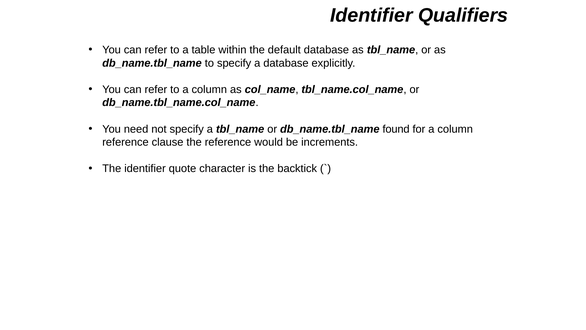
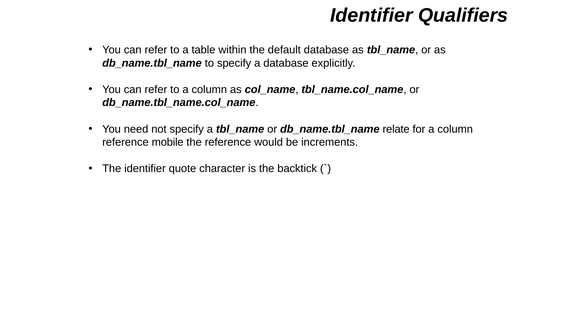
found: found -> relate
clause: clause -> mobile
